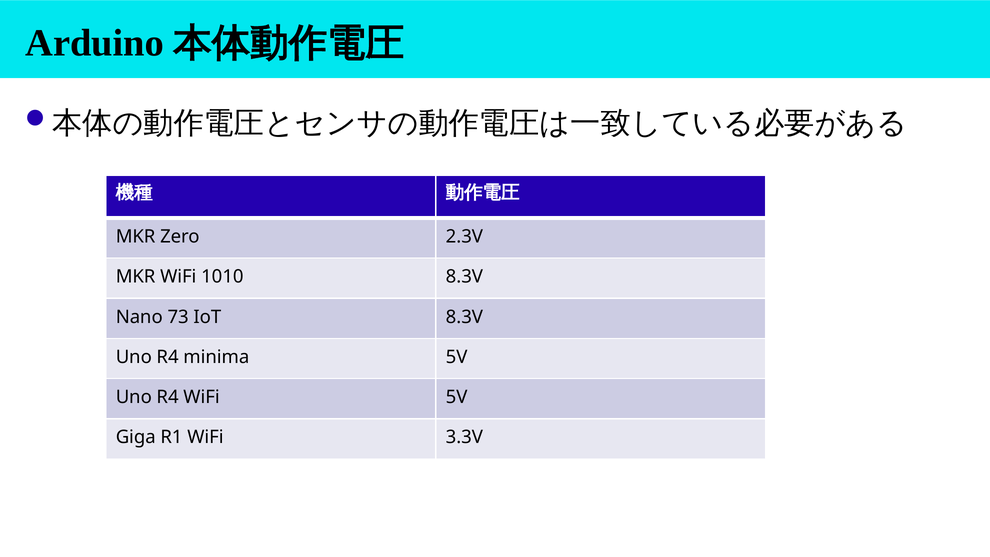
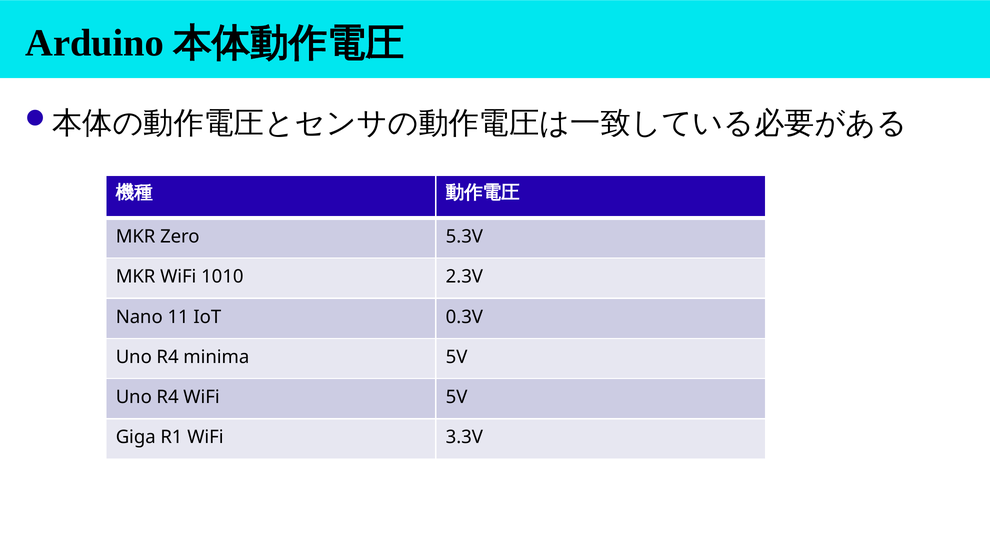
2.3V: 2.3V -> 5.3V
1010 8.3V: 8.3V -> 2.3V
73: 73 -> 11
IoT 8.3V: 8.3V -> 0.3V
